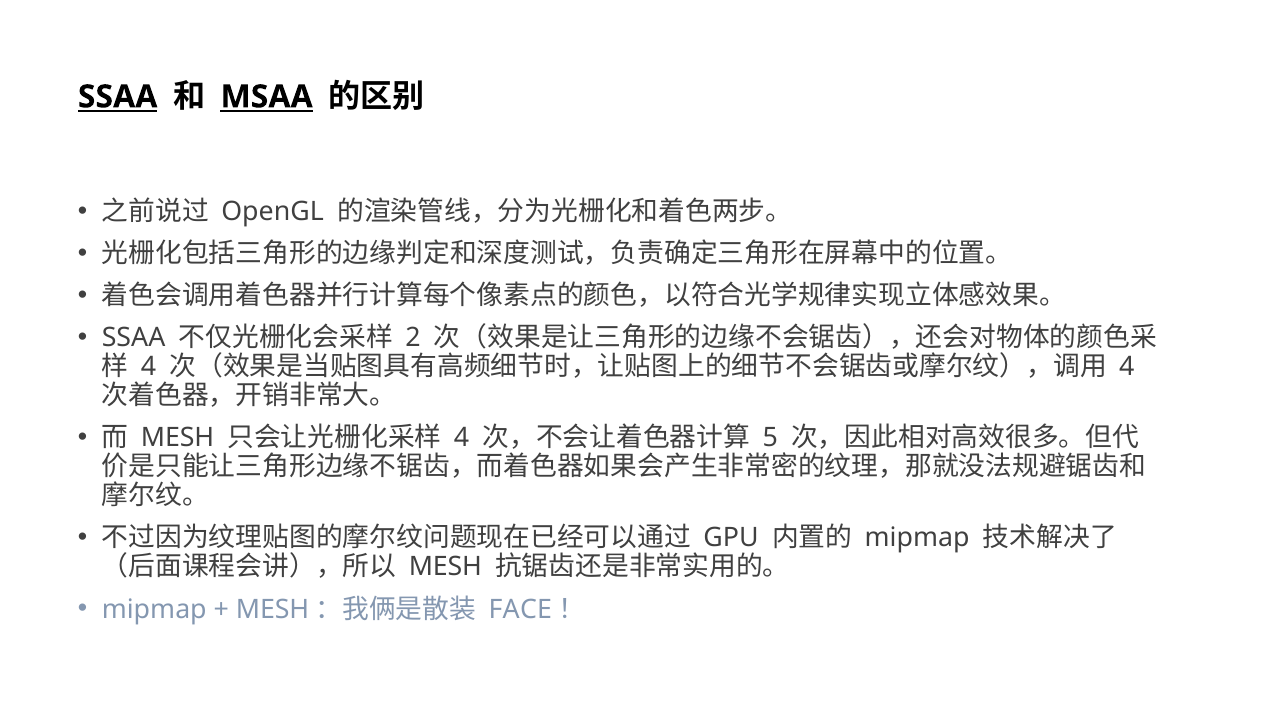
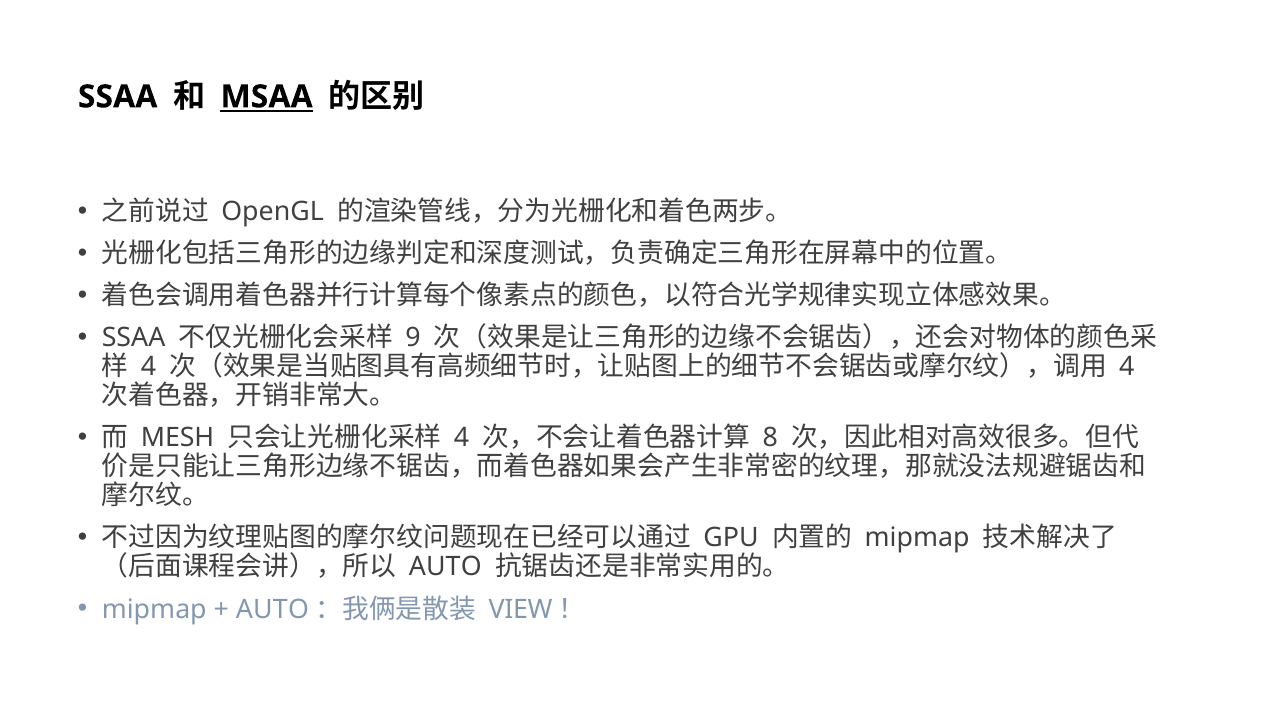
SSAA at (118, 97) underline: present -> none
2: 2 -> 9
5: 5 -> 8
MESH at (445, 567): MESH -> AUTO
MESH at (273, 609): MESH -> AUTO
FACE: FACE -> VIEW
